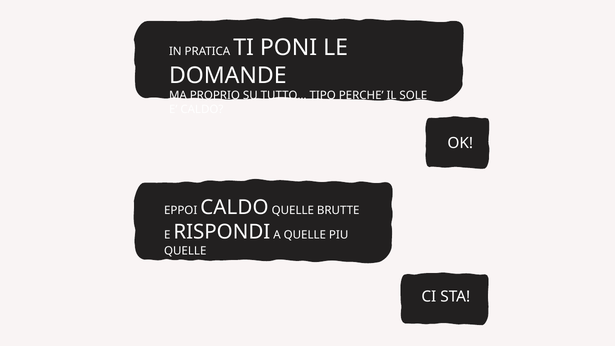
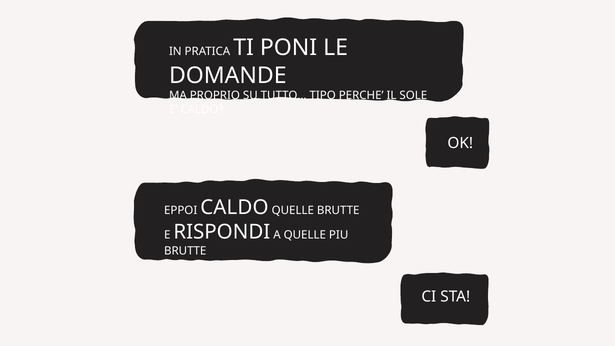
QUELLE at (185, 251): QUELLE -> BRUTTE
